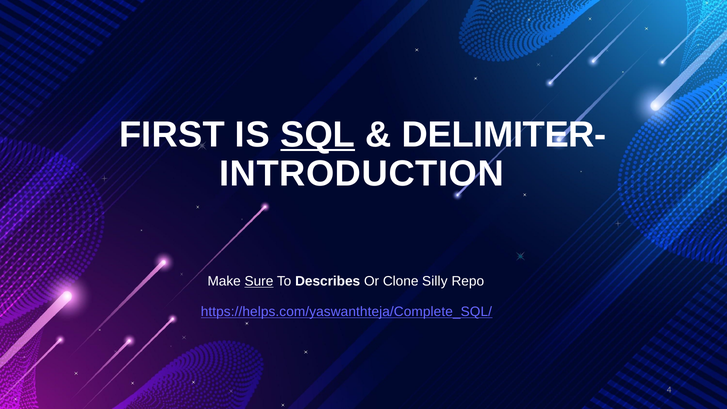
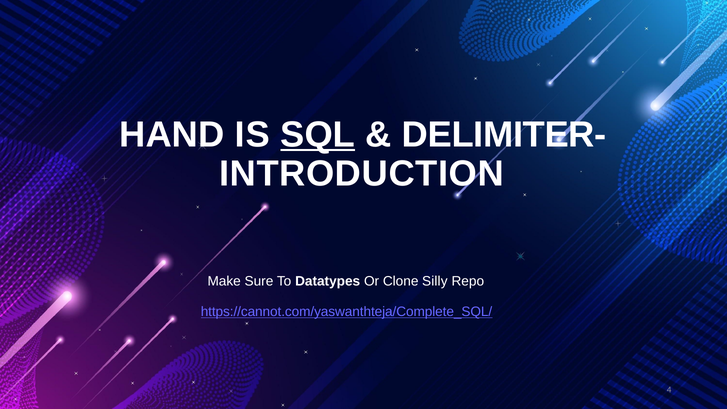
FIRST: FIRST -> HAND
Sure underline: present -> none
Describes: Describes -> Datatypes
https://helps.com/yaswanthteja/Complete_SQL/: https://helps.com/yaswanthteja/Complete_SQL/ -> https://cannot.com/yaswanthteja/Complete_SQL/
